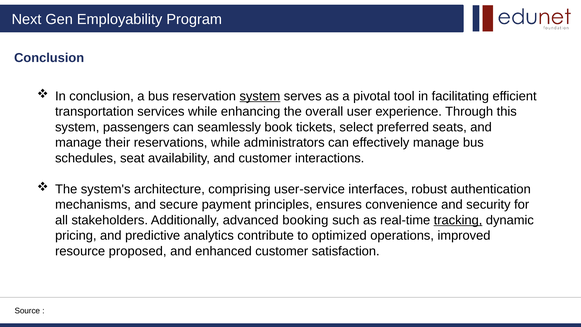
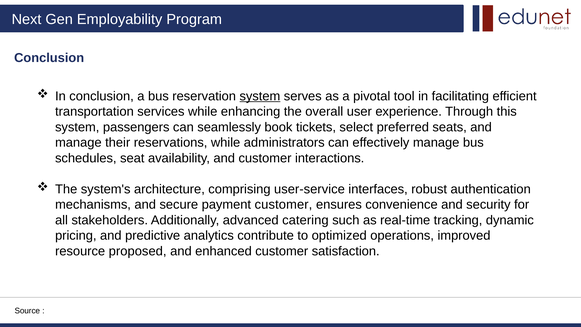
payment principles: principles -> customer
booking: booking -> catering
tracking underline: present -> none
